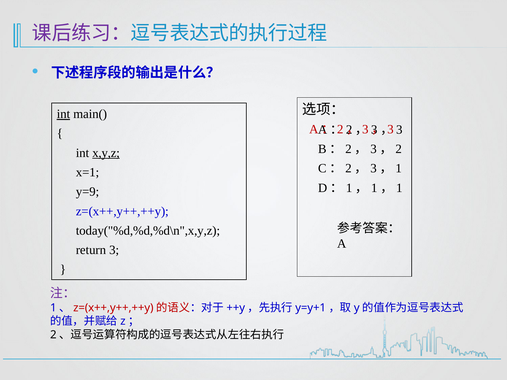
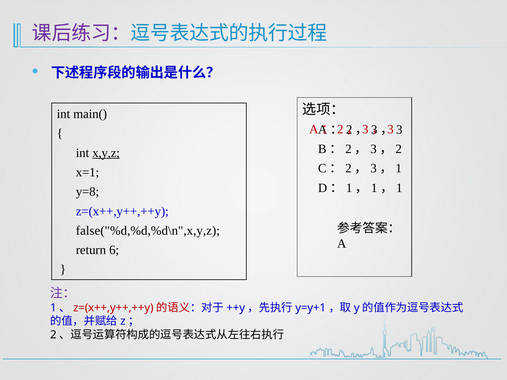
int at (63, 114) underline: present -> none
y=9: y=9 -> y=8
today("%d,%d,%d\n",x,y,z: today("%d,%d,%d\n",x,y,z -> false("%d,%d,%d\n",x,y,z
3: 3 -> 6
